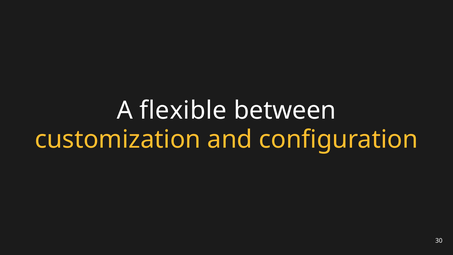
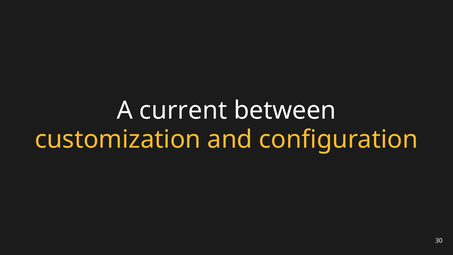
flexible: flexible -> current
